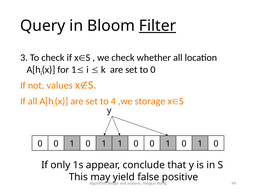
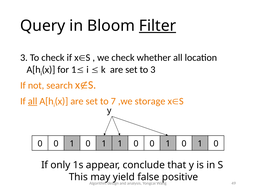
to 0: 0 -> 3
values: values -> search
all at (33, 101) underline: none -> present
4: 4 -> 7
